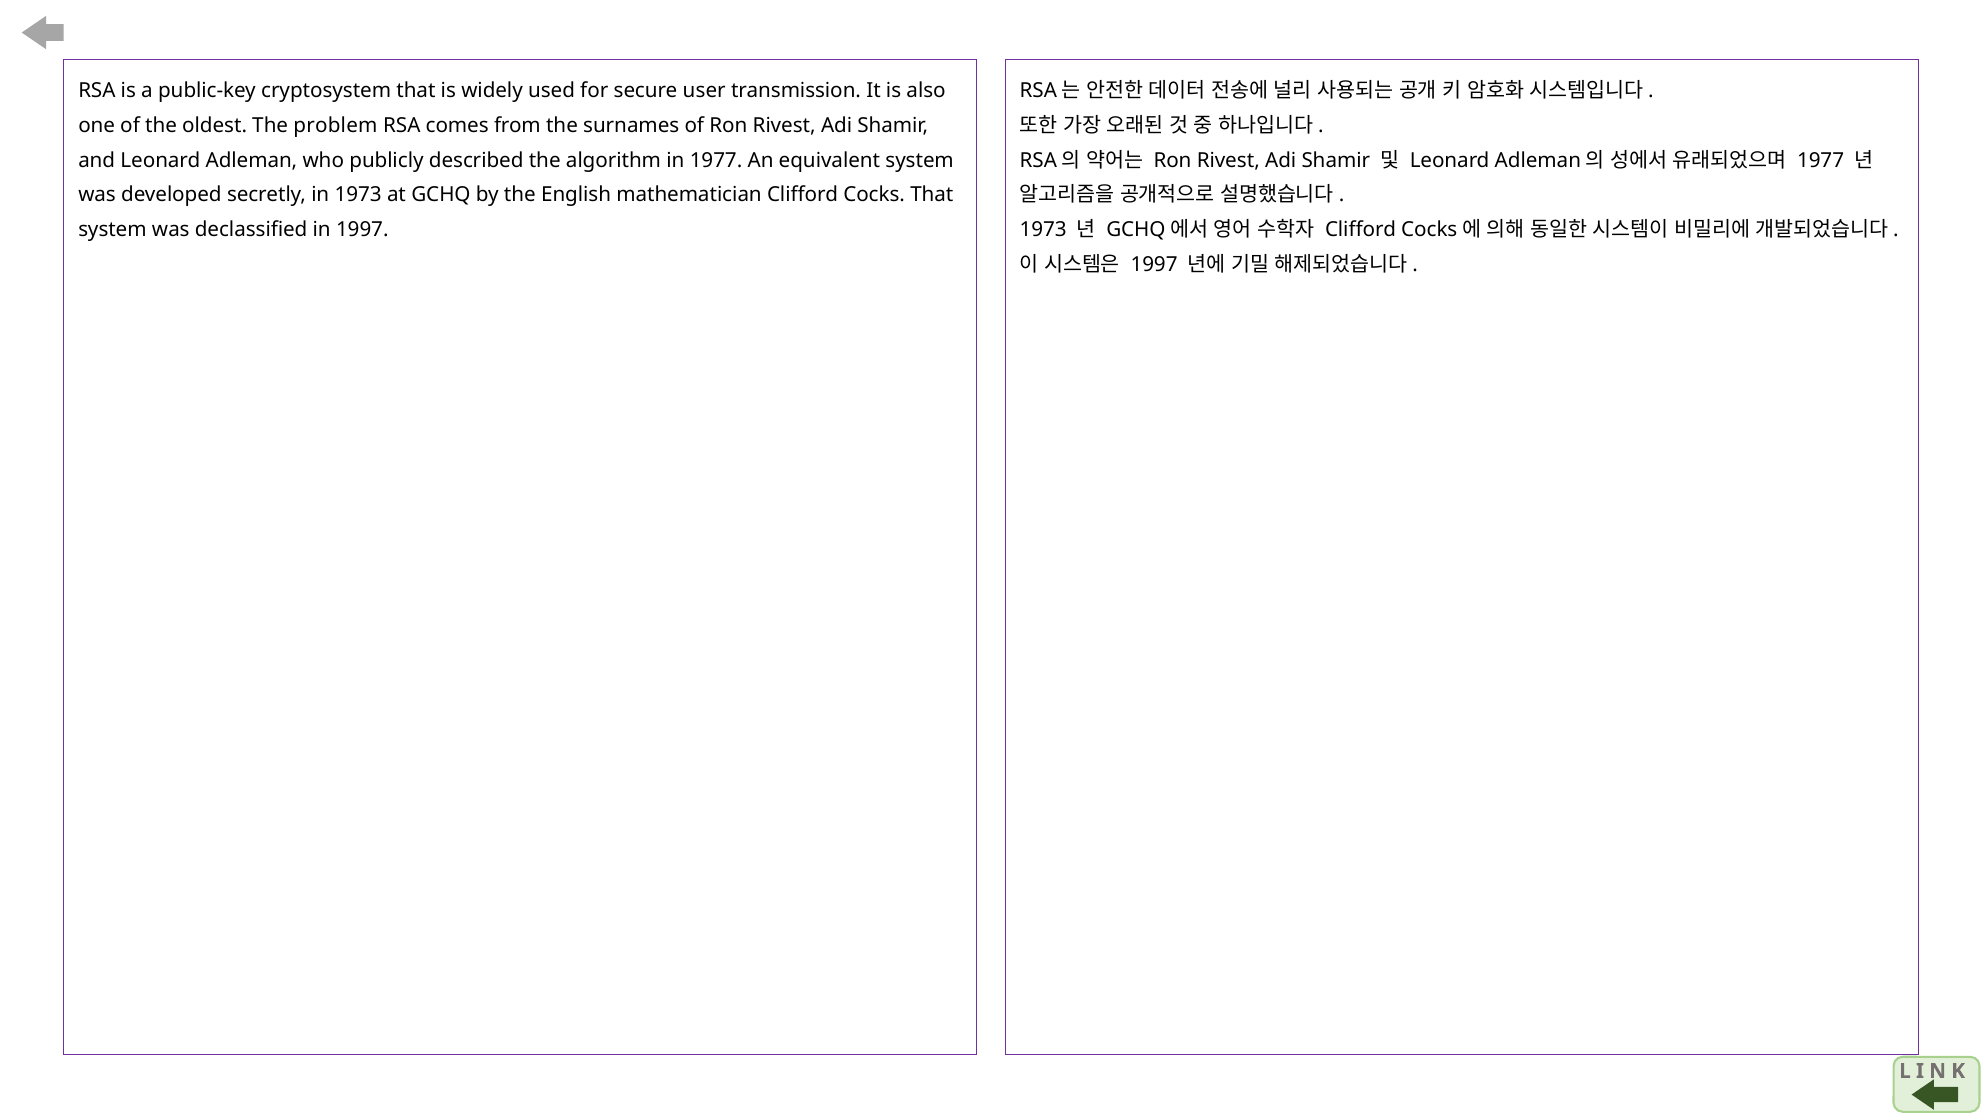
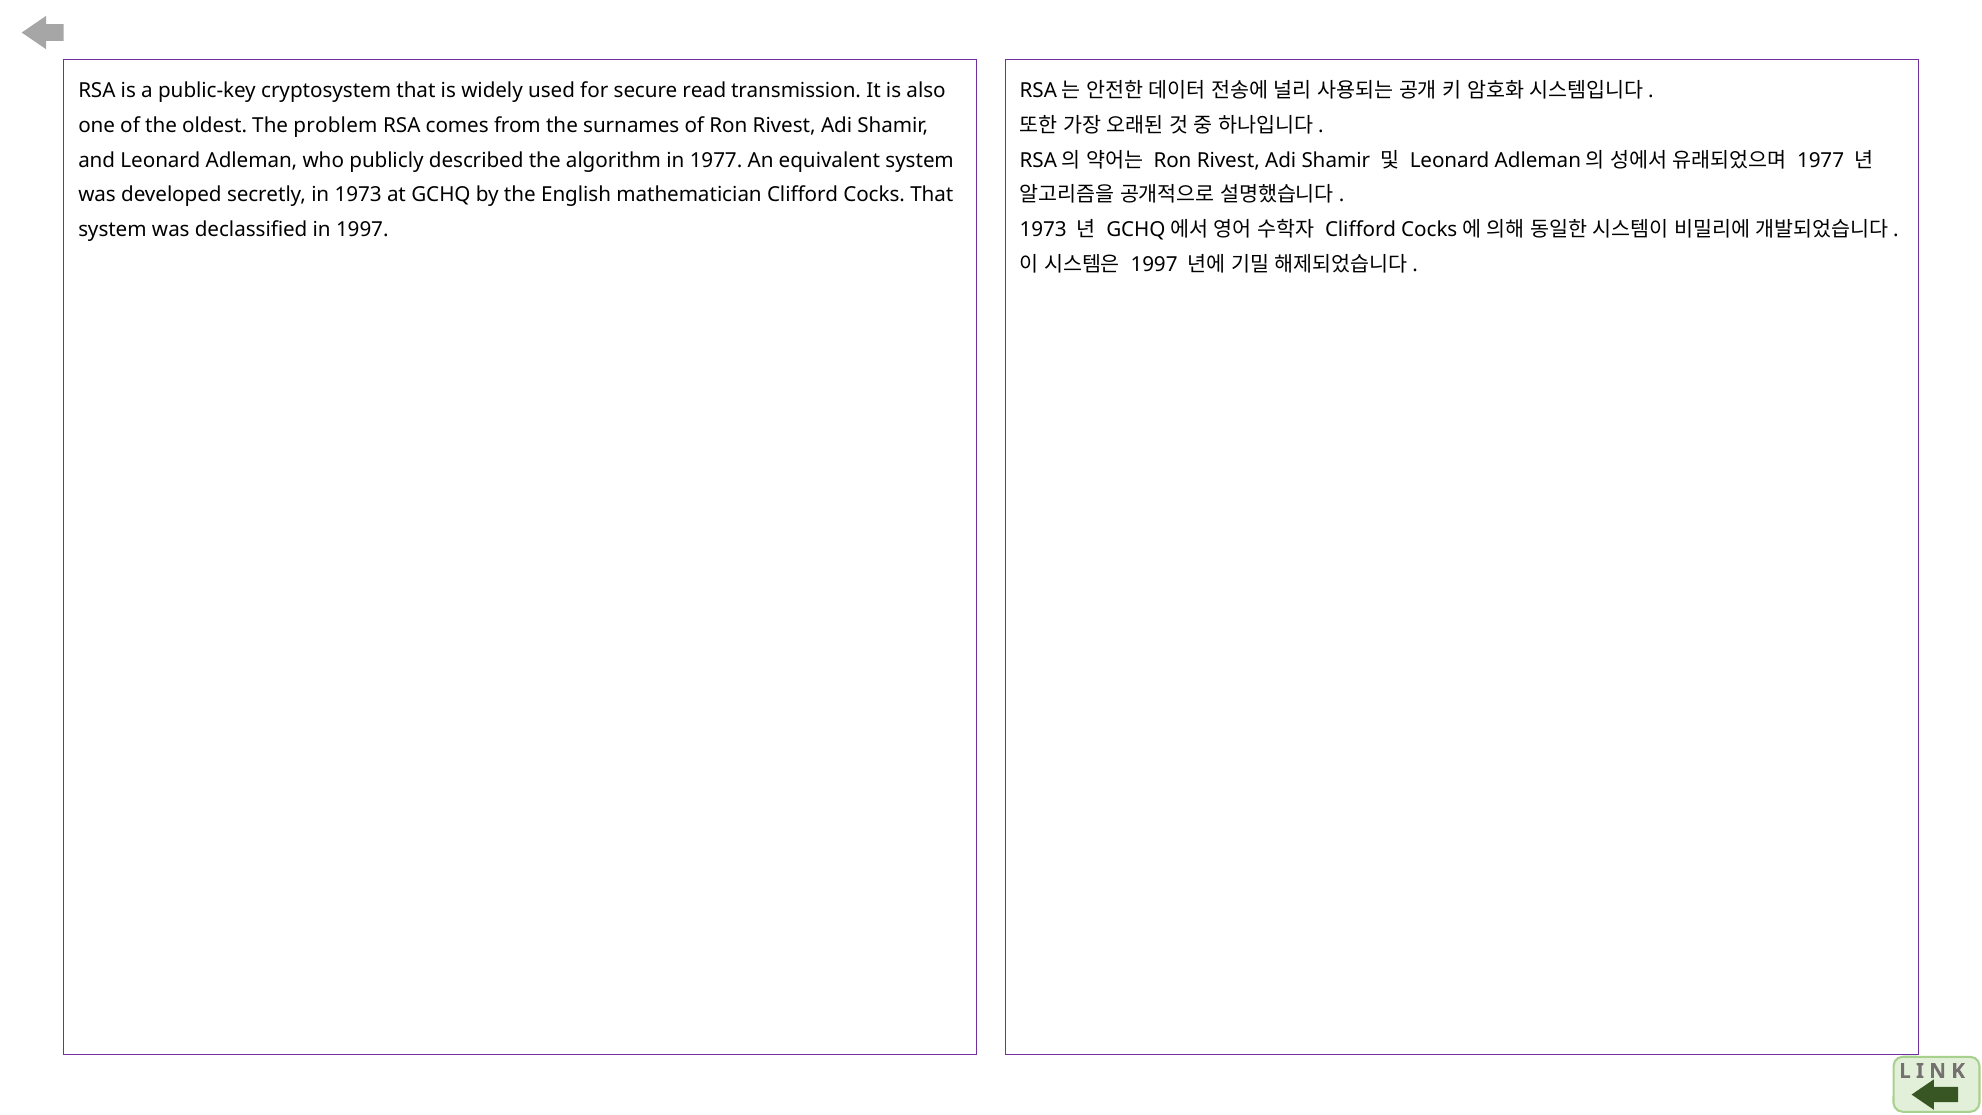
user: user -> read
